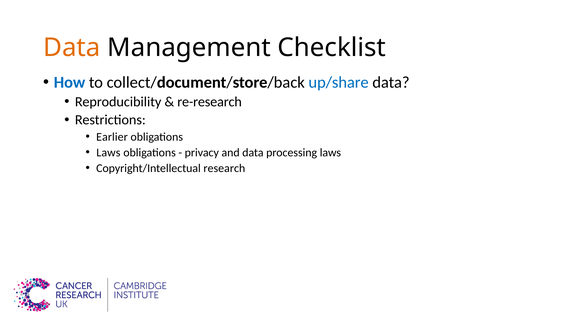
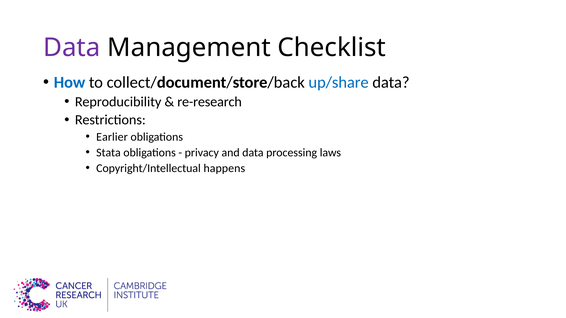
Data at (72, 48) colour: orange -> purple
Laws at (108, 153): Laws -> Stata
research: research -> happens
